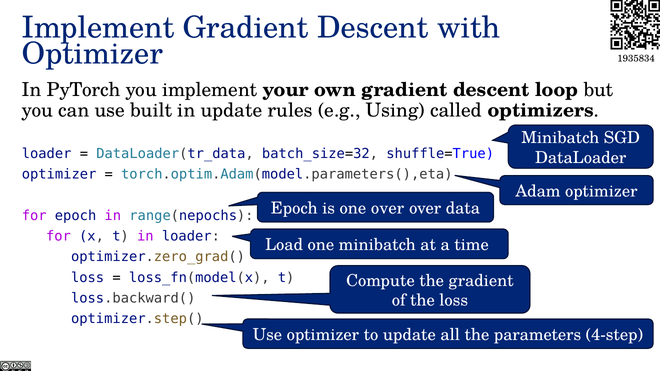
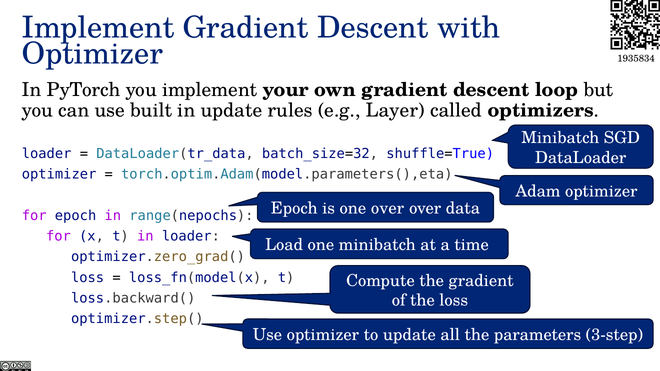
Using: Using -> Layer
4-step: 4-step -> 3-step
